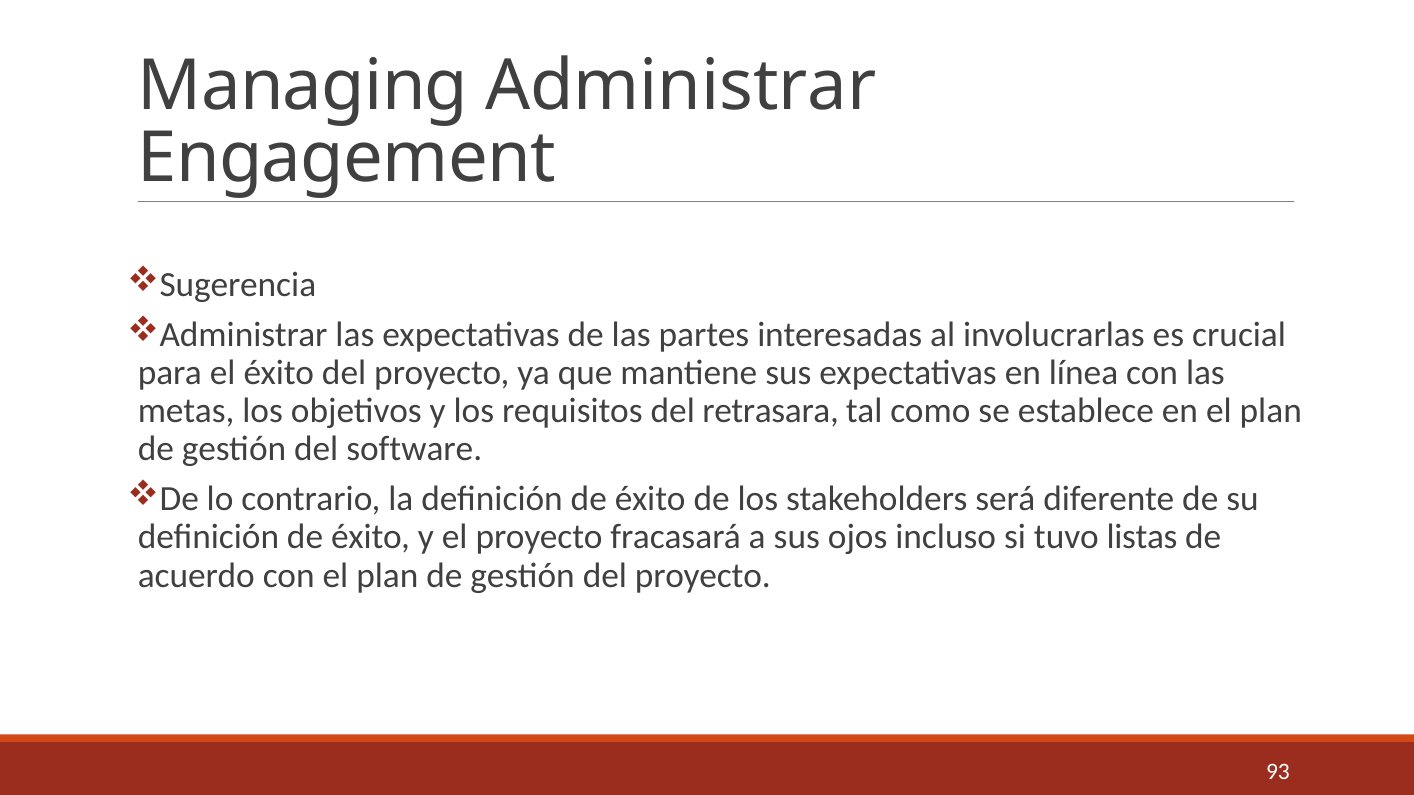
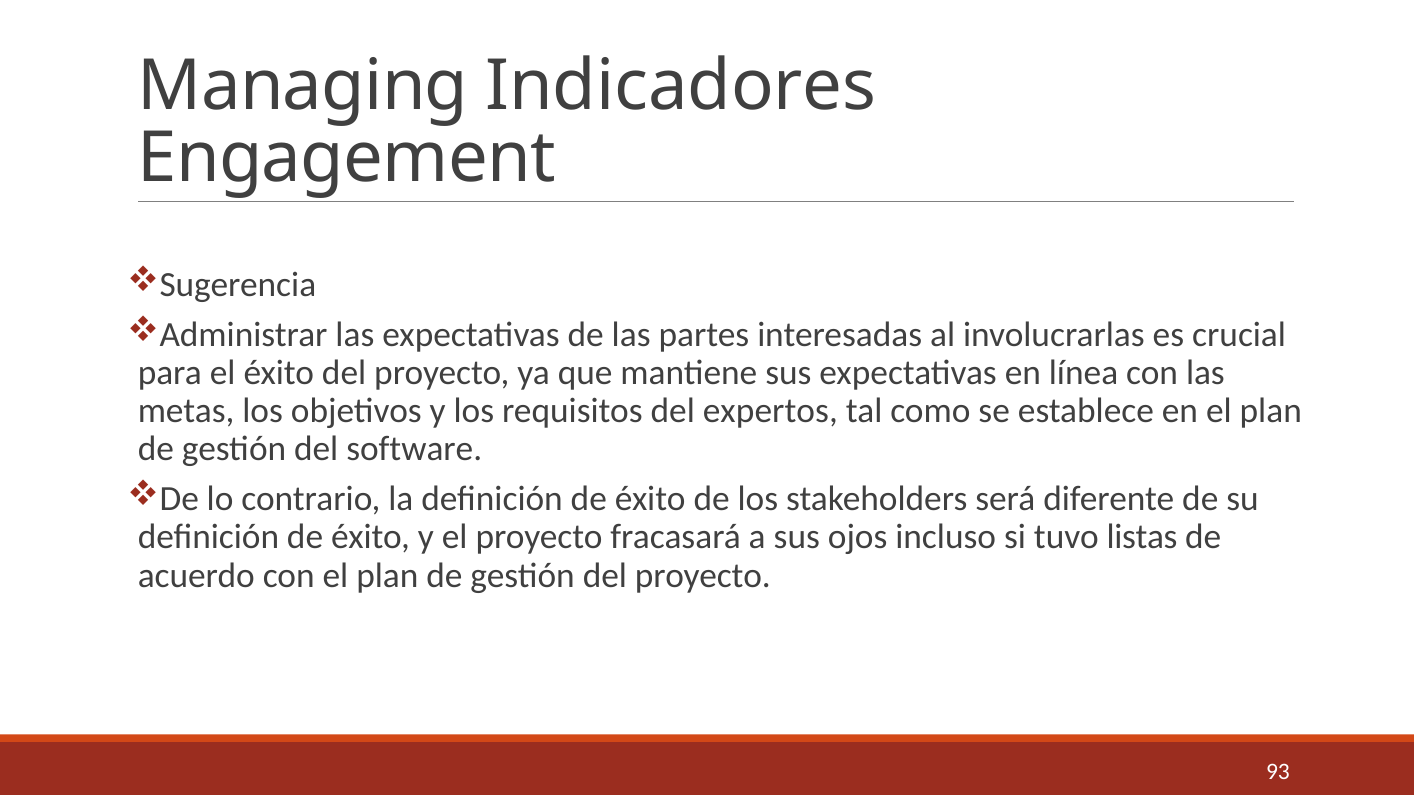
Managing Administrar: Administrar -> Indicadores
retrasara: retrasara -> expertos
